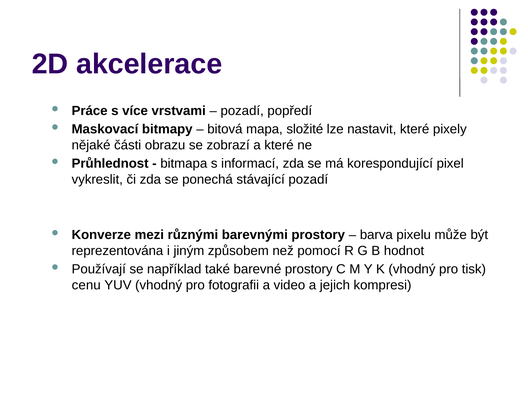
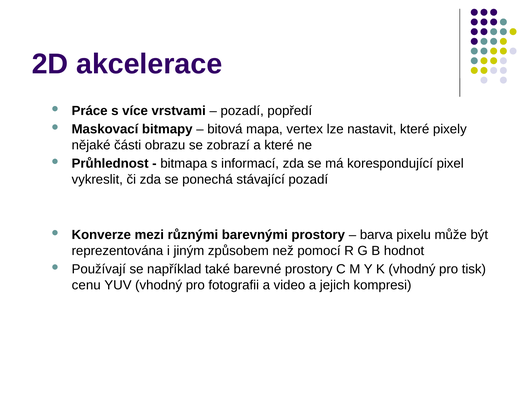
složité: složité -> vertex
